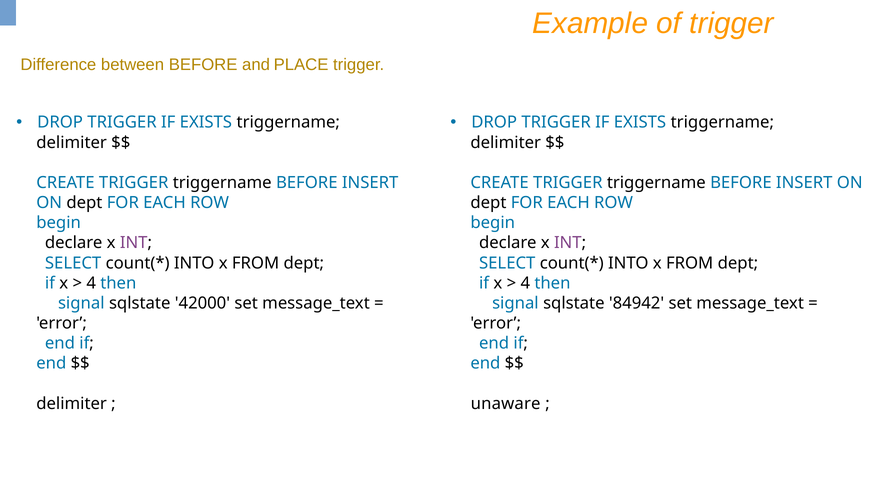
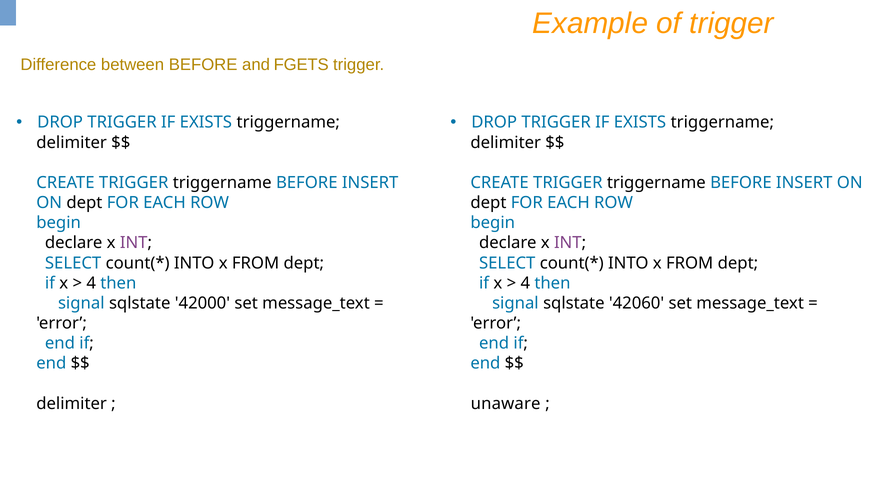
PLACE: PLACE -> FGETS
84942: 84942 -> 42060
